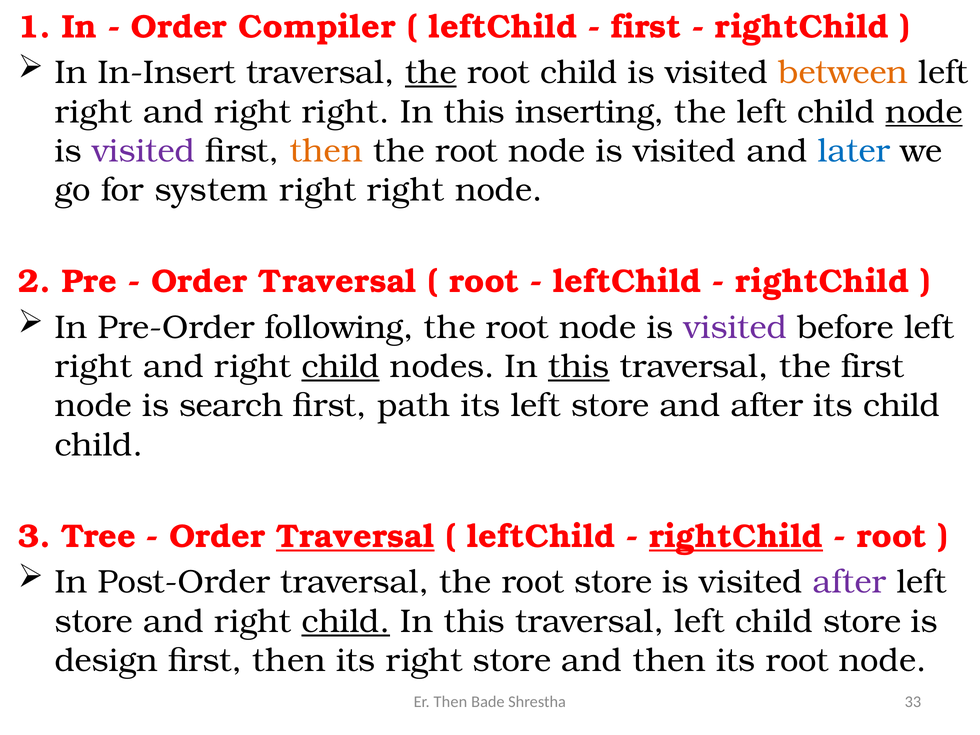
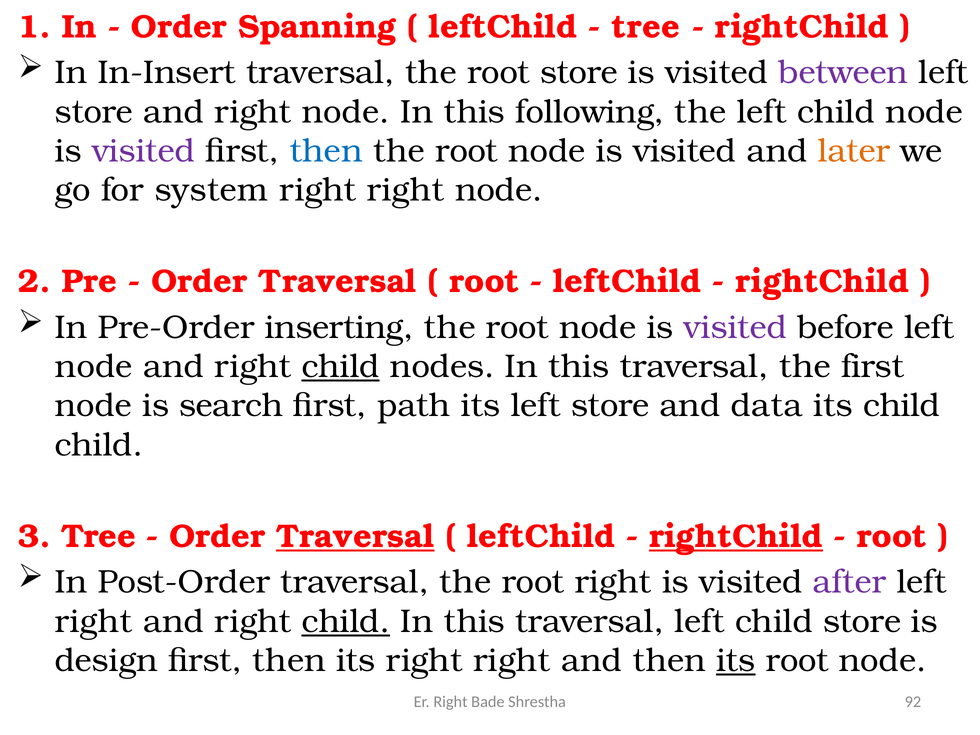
Compiler: Compiler -> Spanning
first at (646, 27): first -> tree
the at (431, 73) underline: present -> none
root child: child -> store
between colour: orange -> purple
right at (94, 112): right -> store
and right right: right -> node
inserting: inserting -> following
node at (924, 112) underline: present -> none
then at (326, 151) colour: orange -> blue
later colour: blue -> orange
following: following -> inserting
right at (94, 366): right -> node
this at (579, 366) underline: present -> none
and after: after -> data
root store: store -> right
store at (94, 621): store -> right
its right store: store -> right
its at (736, 660) underline: none -> present
Er Then: Then -> Right
33: 33 -> 92
